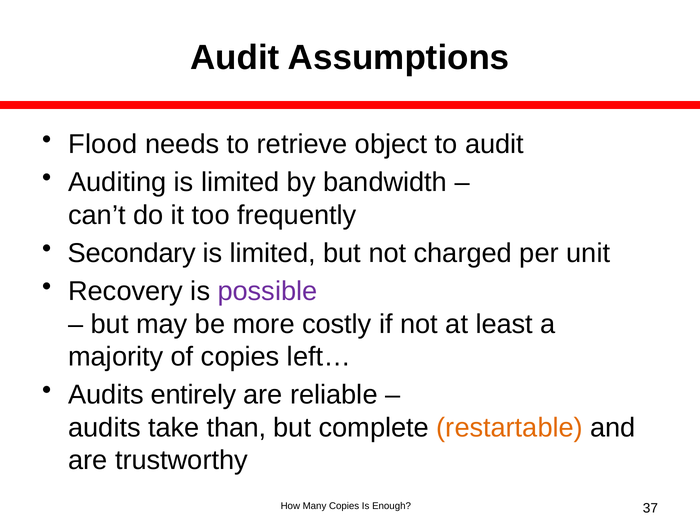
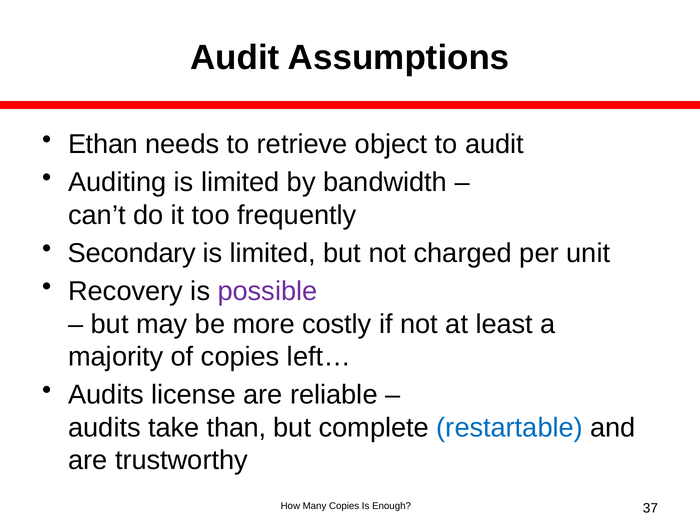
Flood: Flood -> Ethan
entirely: entirely -> license
restartable colour: orange -> blue
